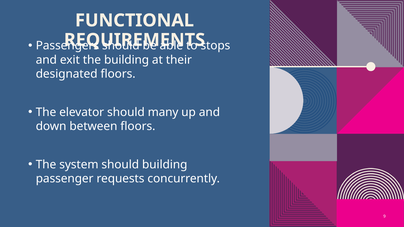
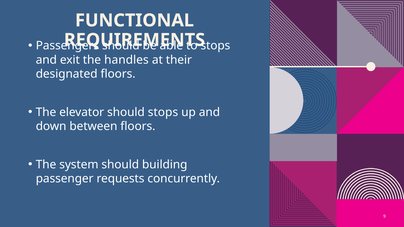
the building: building -> handles
should many: many -> stops
